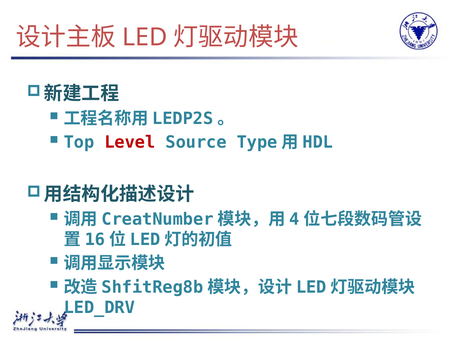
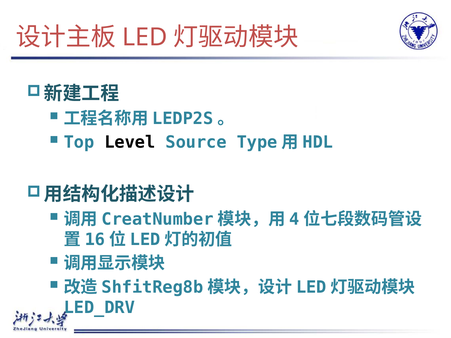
Level colour: red -> black
